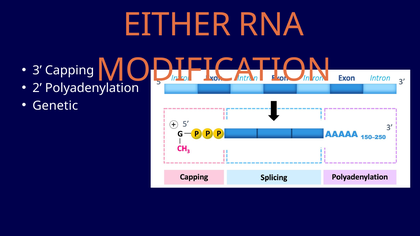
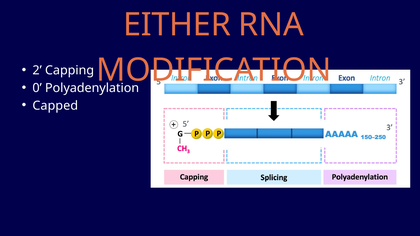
3: 3 -> 2
2: 2 -> 0
Genetic: Genetic -> Capped
